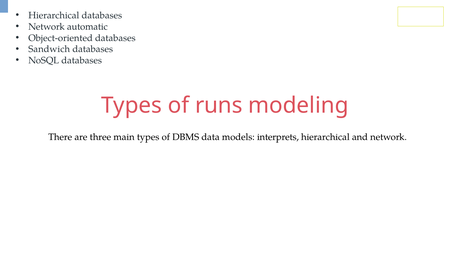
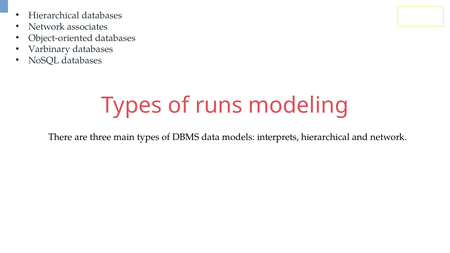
automatic: automatic -> associates
Sandwich: Sandwich -> Varbinary
